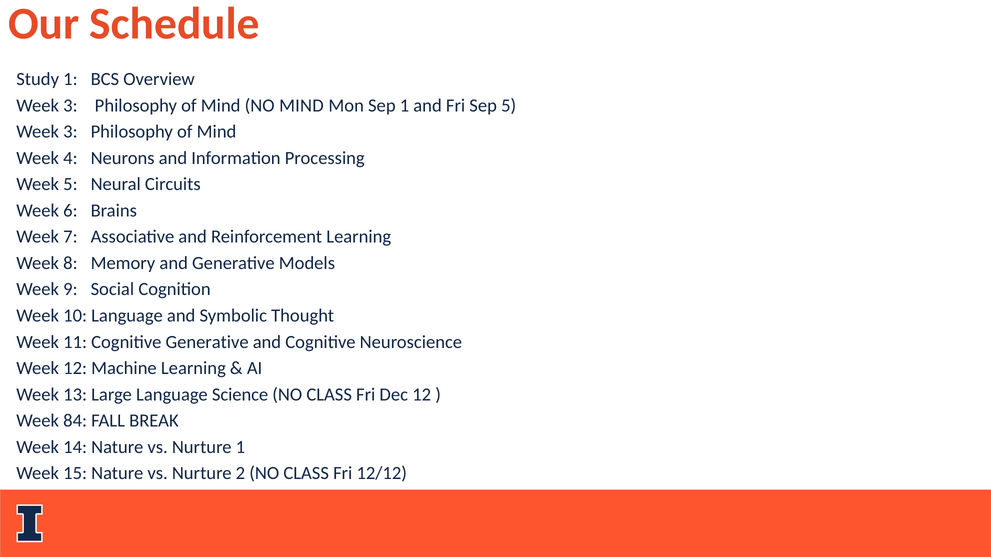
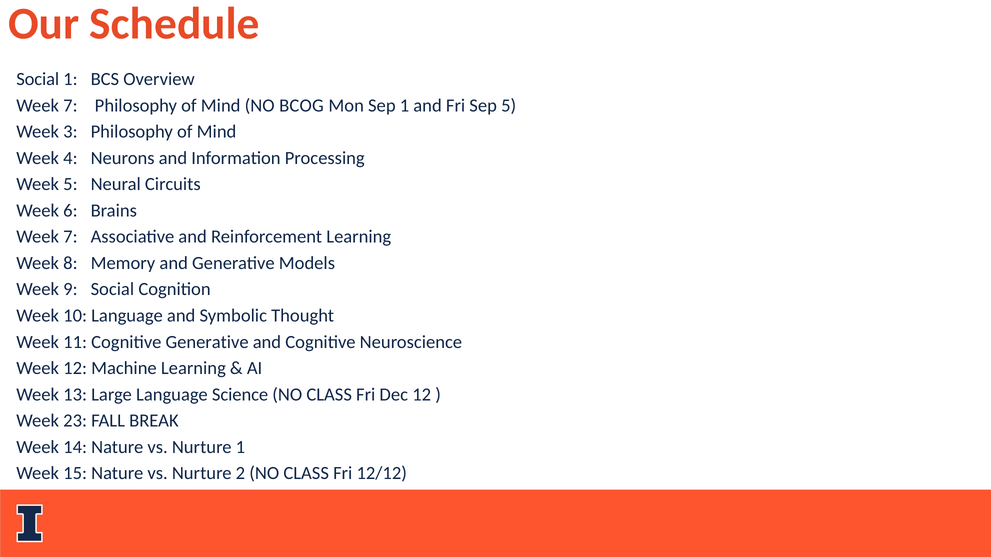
Study at (38, 79): Study -> Social
3 at (70, 106): 3 -> 7
NO MIND: MIND -> BCOG
84: 84 -> 23
